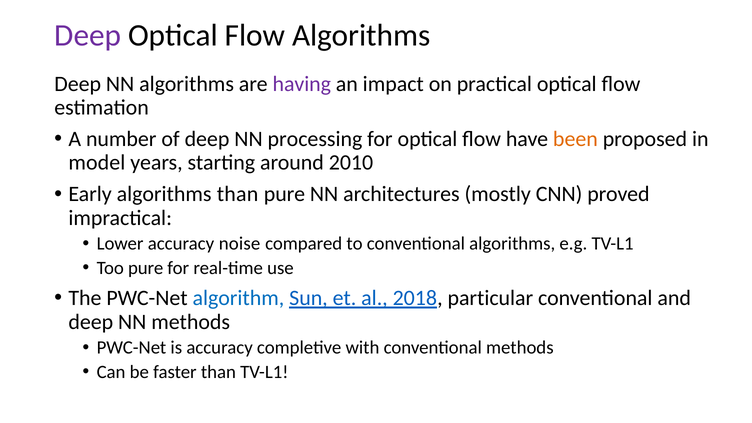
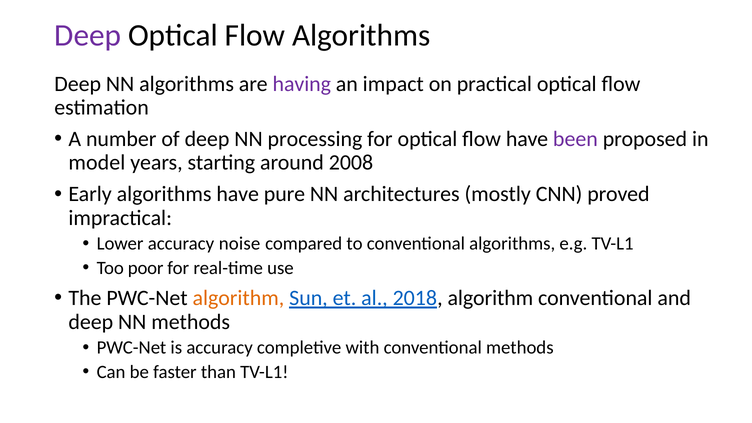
been colour: orange -> purple
2010: 2010 -> 2008
algorithms than: than -> have
Too pure: pure -> poor
algorithm at (238, 298) colour: blue -> orange
2018 particular: particular -> algorithm
